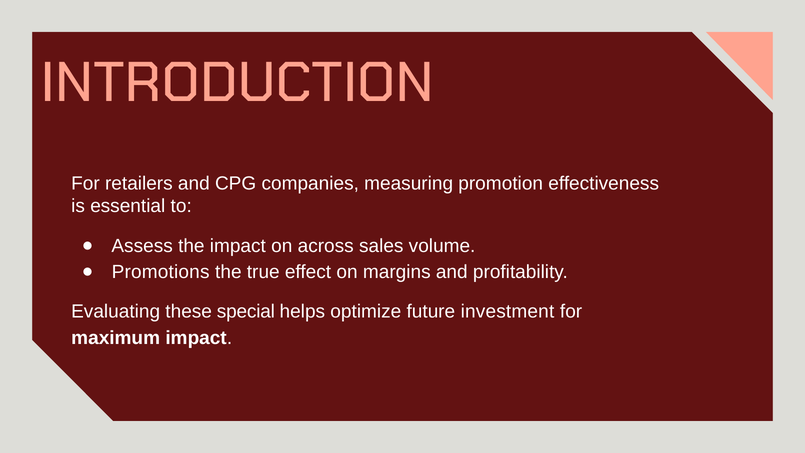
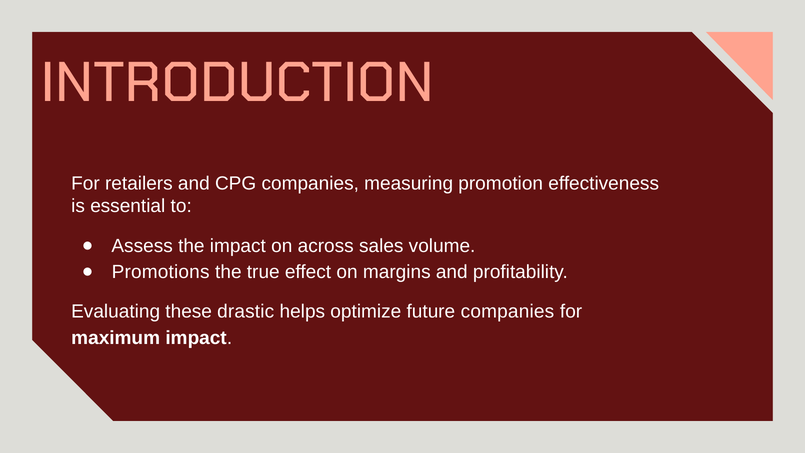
special: special -> drastic
future investment: investment -> companies
